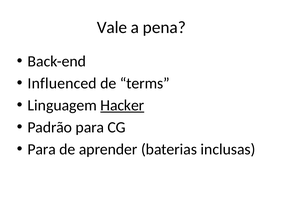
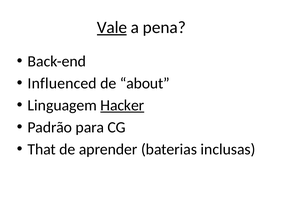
Vale underline: none -> present
terms: terms -> about
Para at (42, 149): Para -> That
